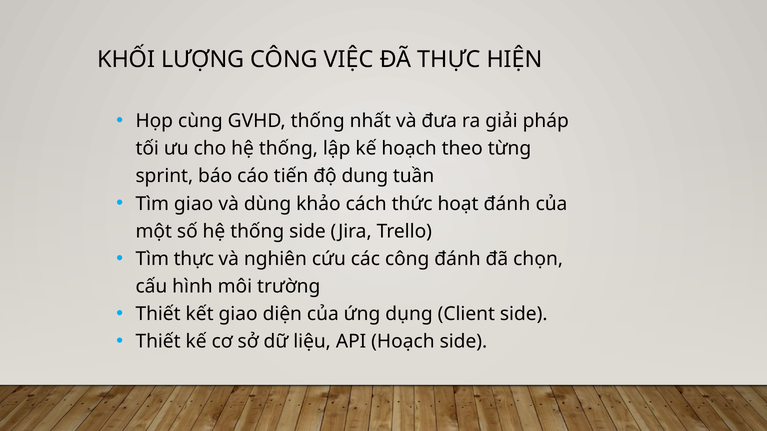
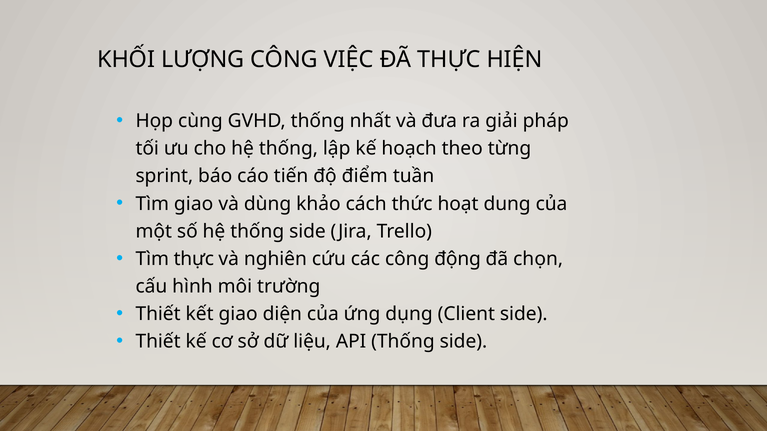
dung: dung -> điểm
hoạt đánh: đánh -> dung
công đánh: đánh -> động
API Hoạch: Hoạch -> Thống
